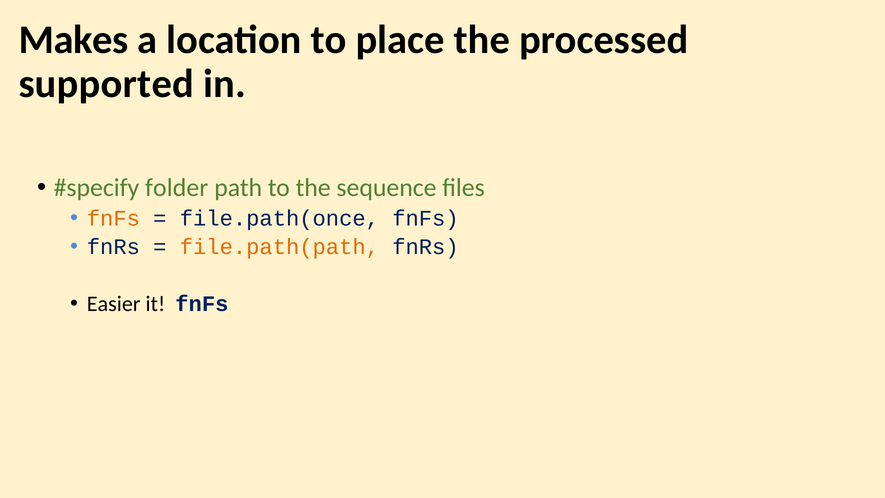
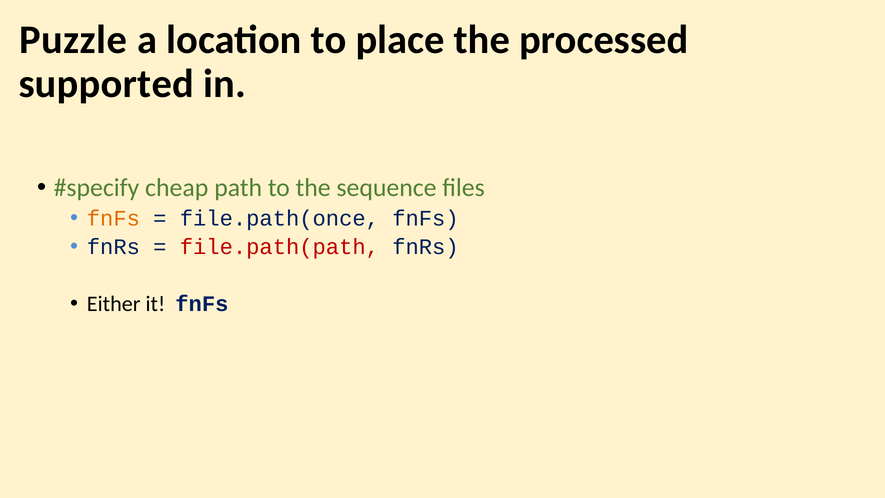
Makes: Makes -> Puzzle
folder: folder -> cheap
file.path(path colour: orange -> red
Easier: Easier -> Either
